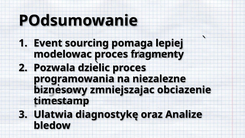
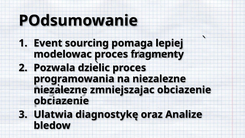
biznesowy at (60, 90): biznesowy -> niezalezne
timestamp at (61, 101): timestamp -> obciazenie
